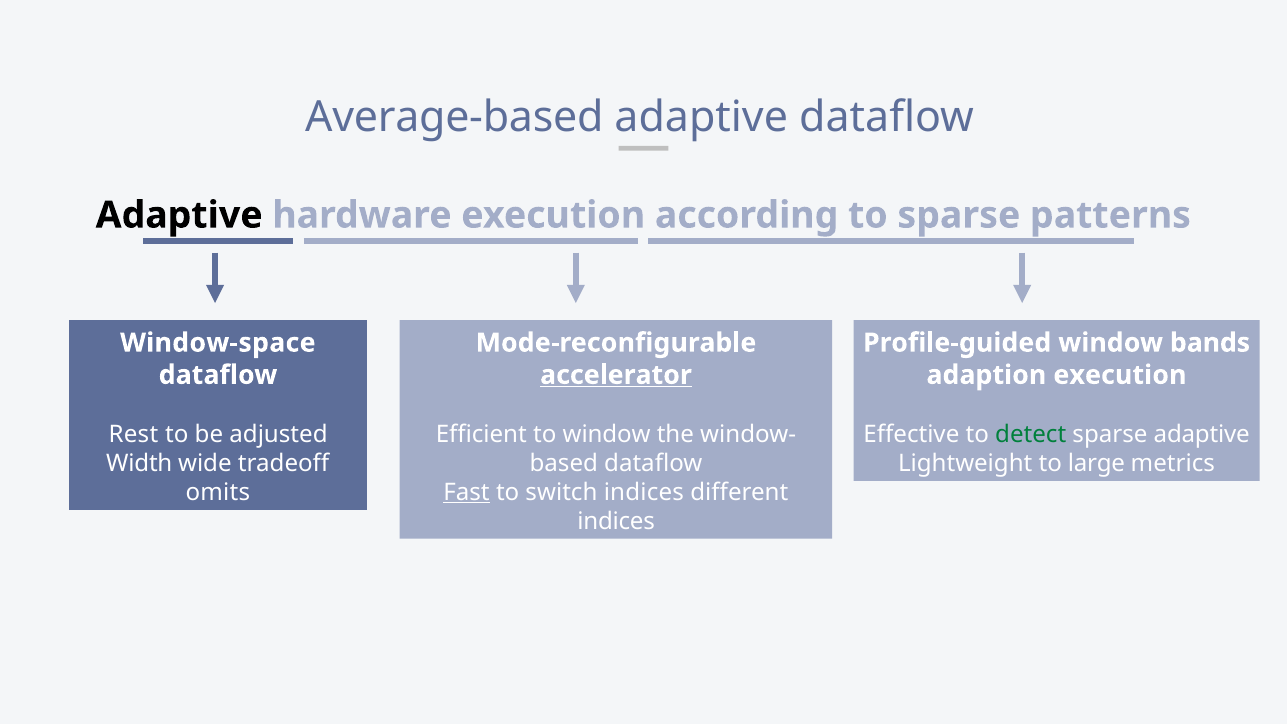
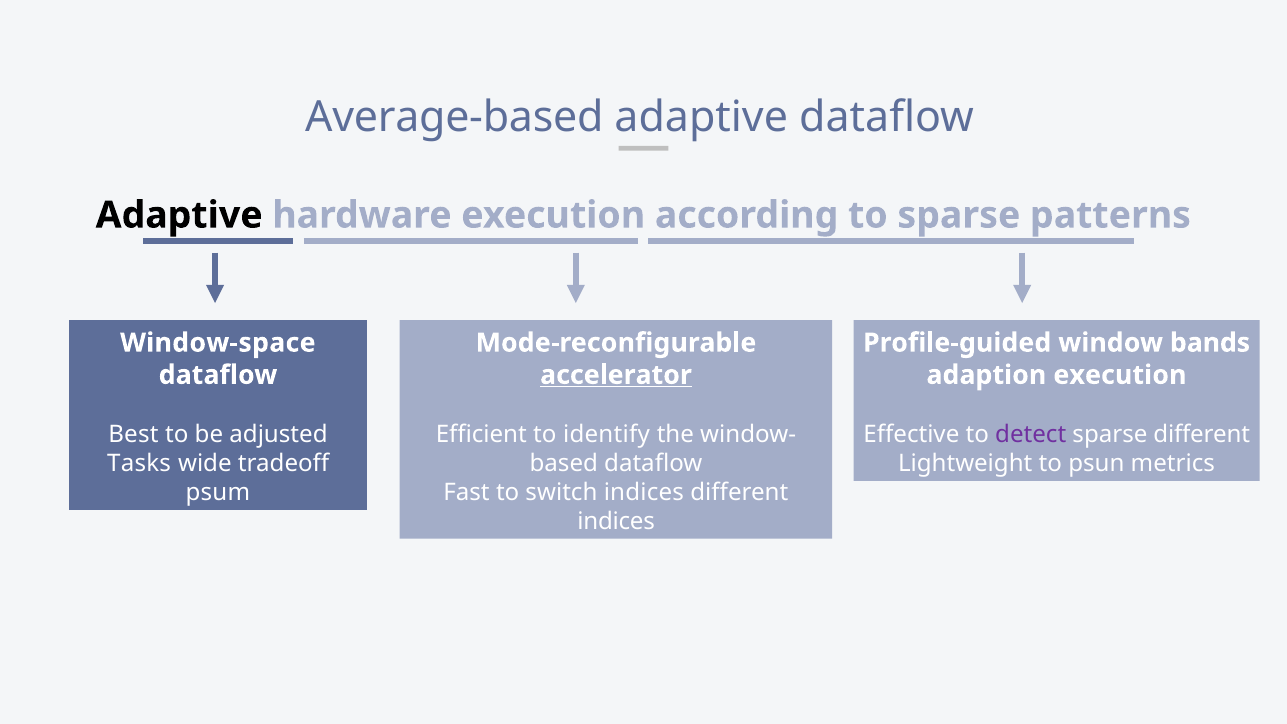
Rest: Rest -> Best
to window: window -> identify
detect colour: green -> purple
sparse adaptive: adaptive -> different
Width: Width -> Tasks
large: large -> psun
omits: omits -> psum
Fast underline: present -> none
